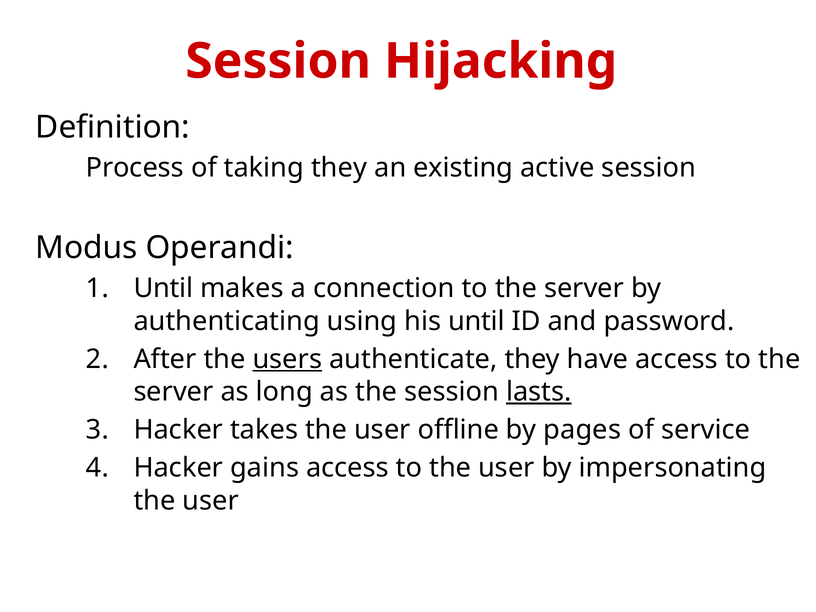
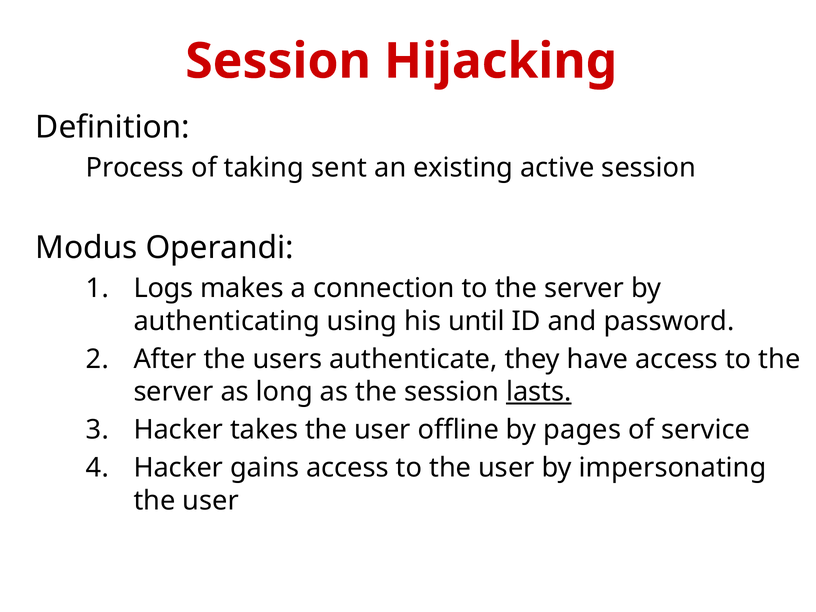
taking they: they -> sent
Until at (163, 288): Until -> Logs
users underline: present -> none
